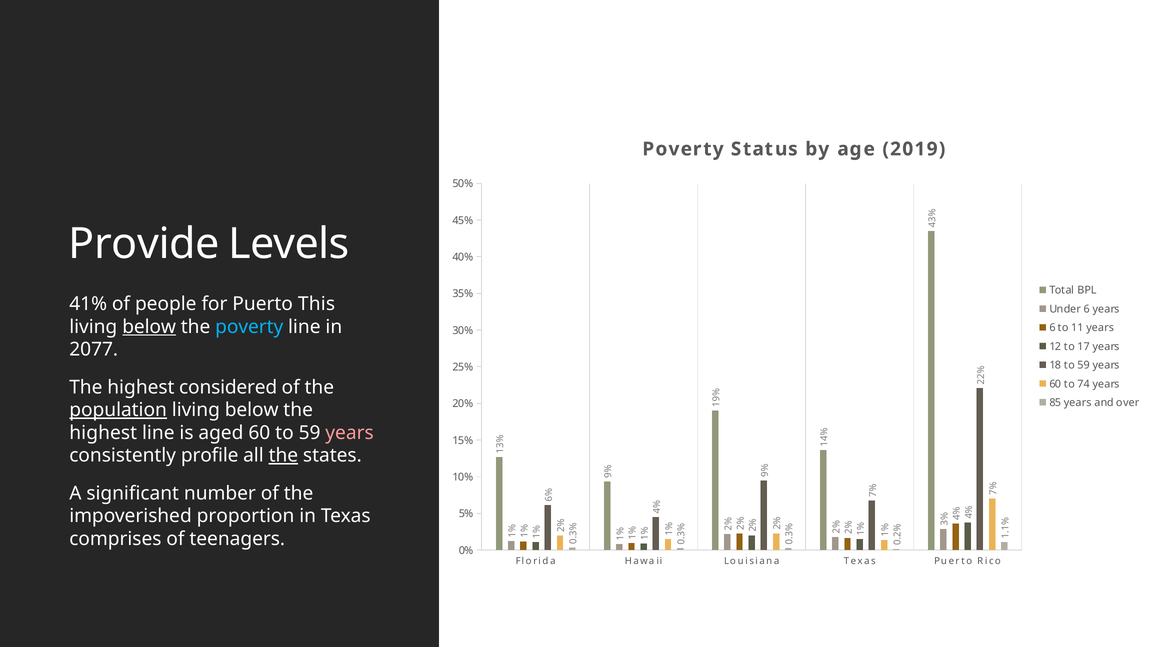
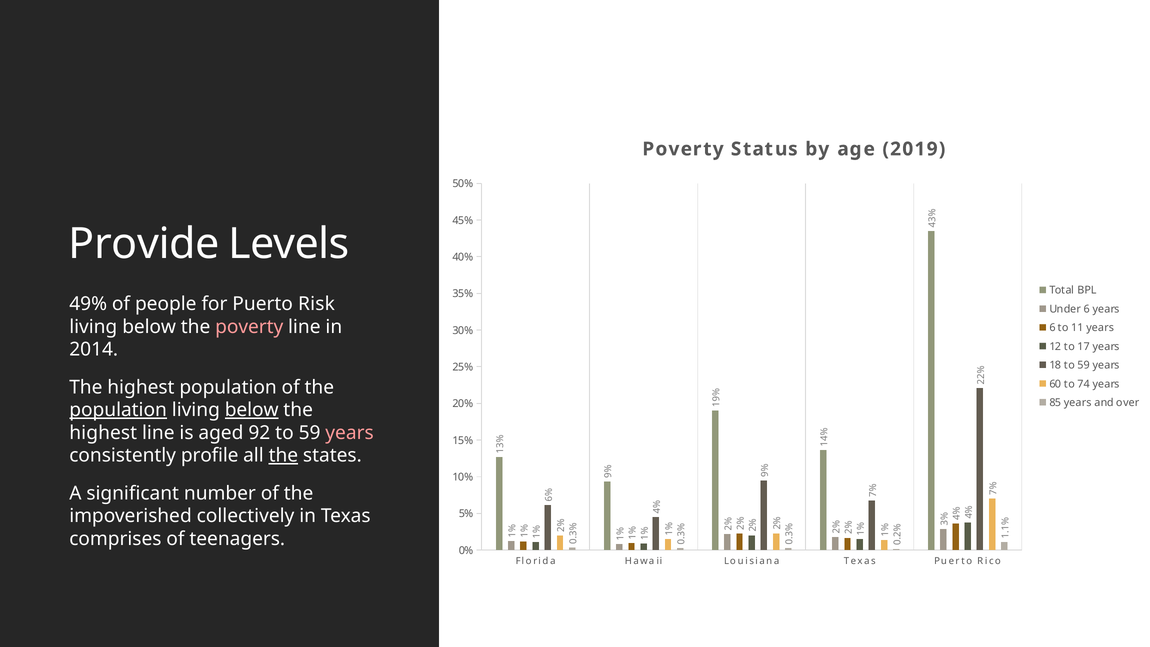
41%: 41% -> 49%
This: This -> Risk
below at (149, 327) underline: present -> none
poverty at (249, 327) colour: light blue -> pink
2077: 2077 -> 2014
highest considered: considered -> population
below at (252, 410) underline: none -> present
aged 60: 60 -> 92
proportion: proportion -> collectively
